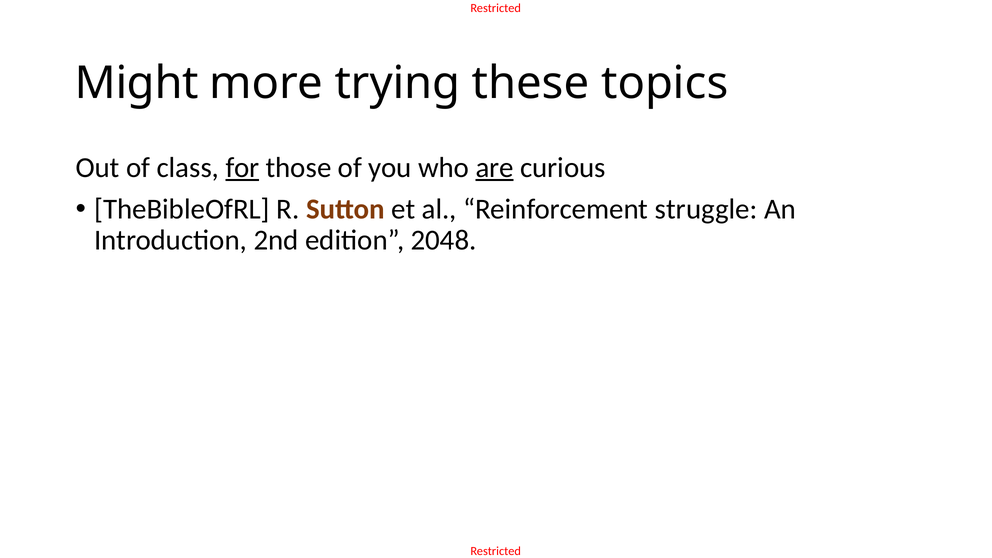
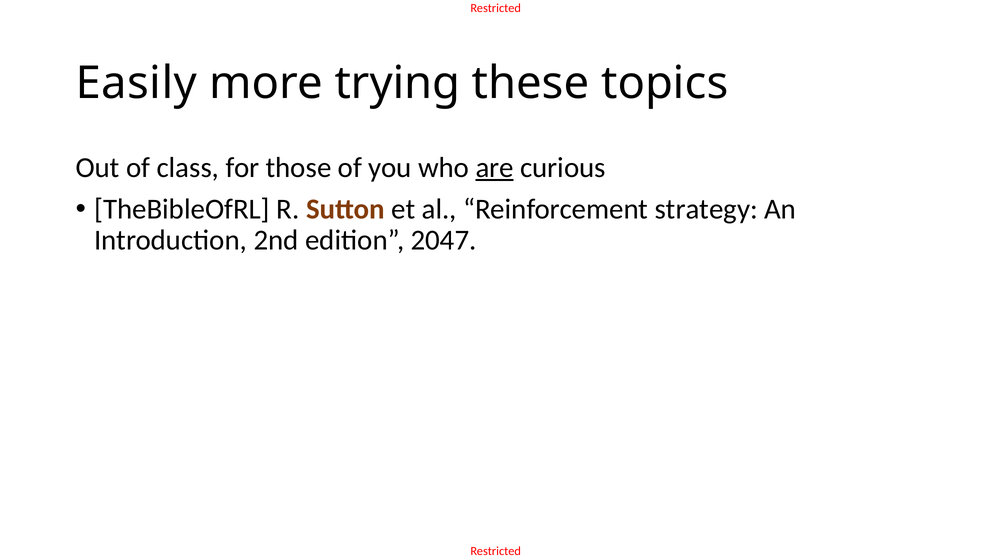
Might: Might -> Easily
for underline: present -> none
struggle: struggle -> strategy
2048: 2048 -> 2047
